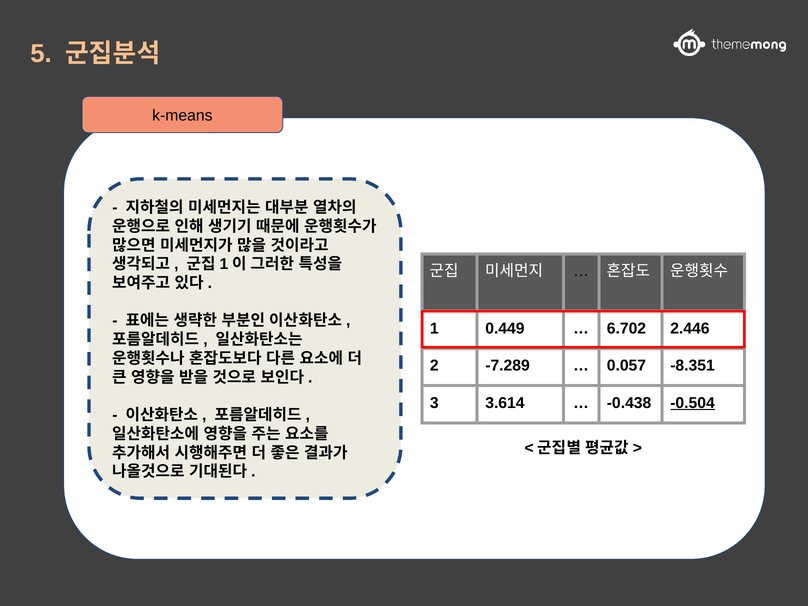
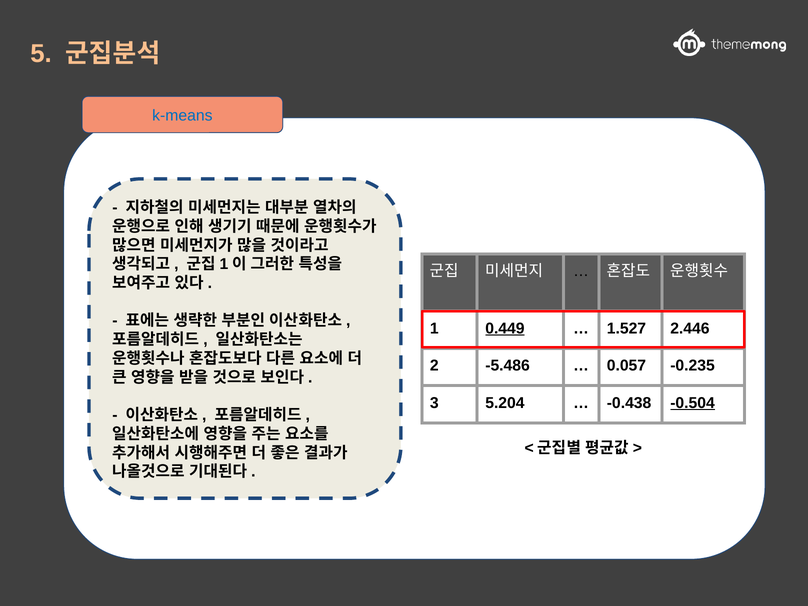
k-means colour: black -> blue
0.449 underline: none -> present
6.702: 6.702 -> 1.527
-7.289: -7.289 -> -5.486
-8.351: -8.351 -> -0.235
3.614: 3.614 -> 5.204
